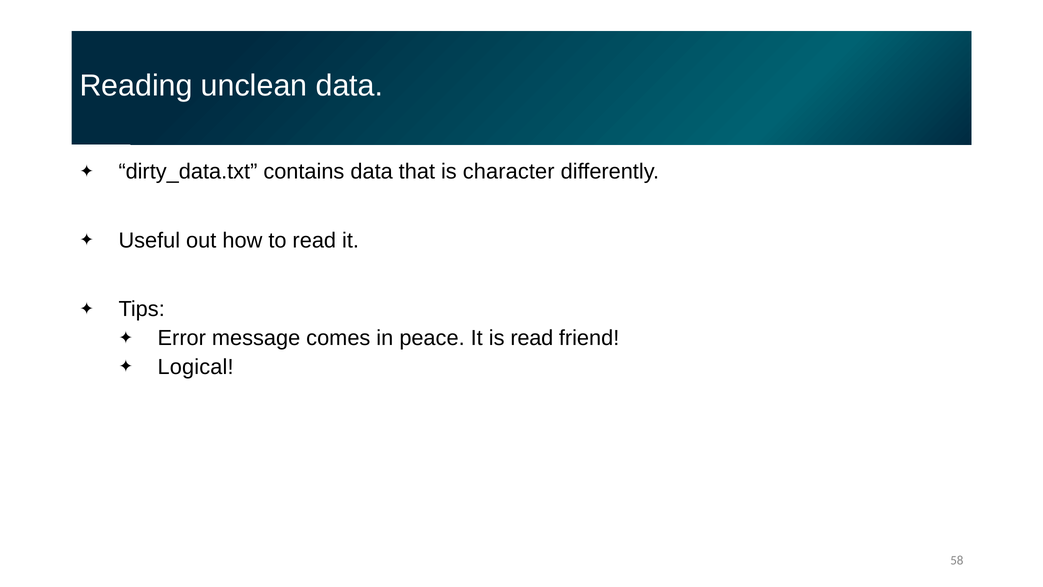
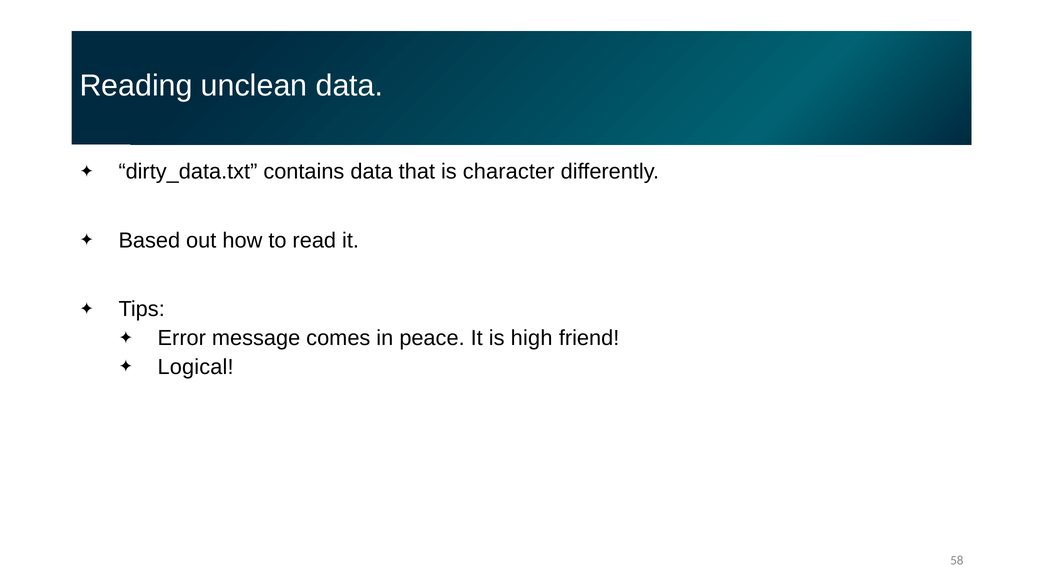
Useful: Useful -> Based
is read: read -> high
